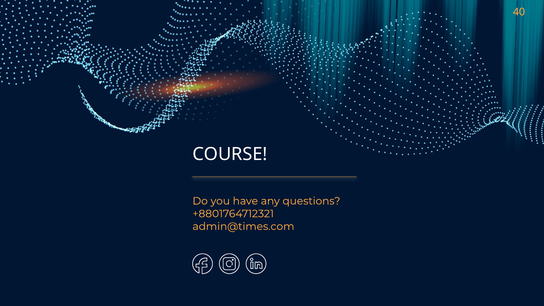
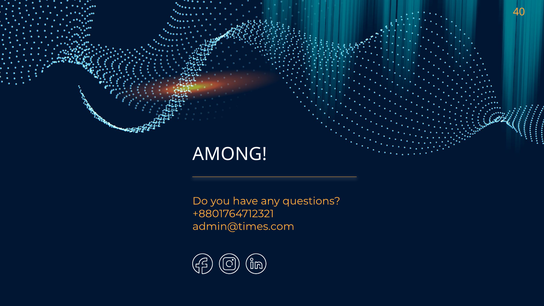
COURSE: COURSE -> AMONG
